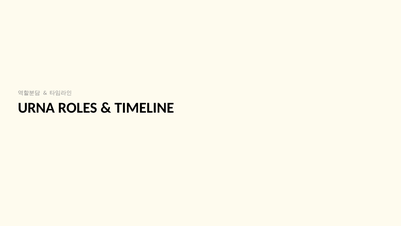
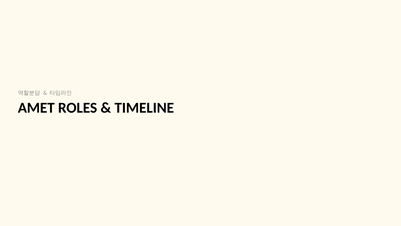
URNA: URNA -> AMET
